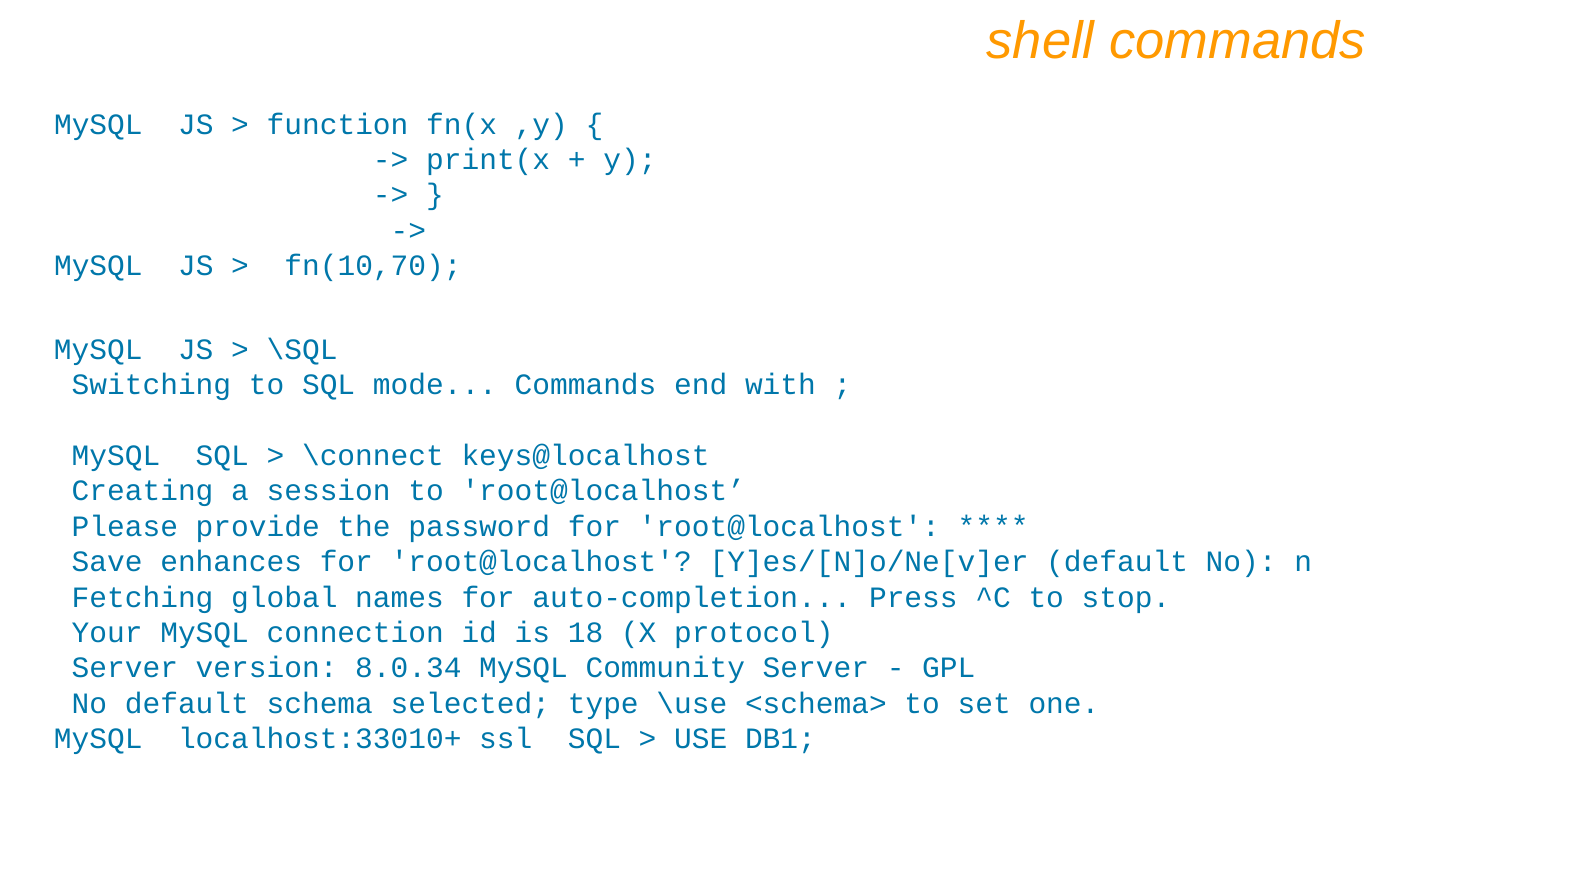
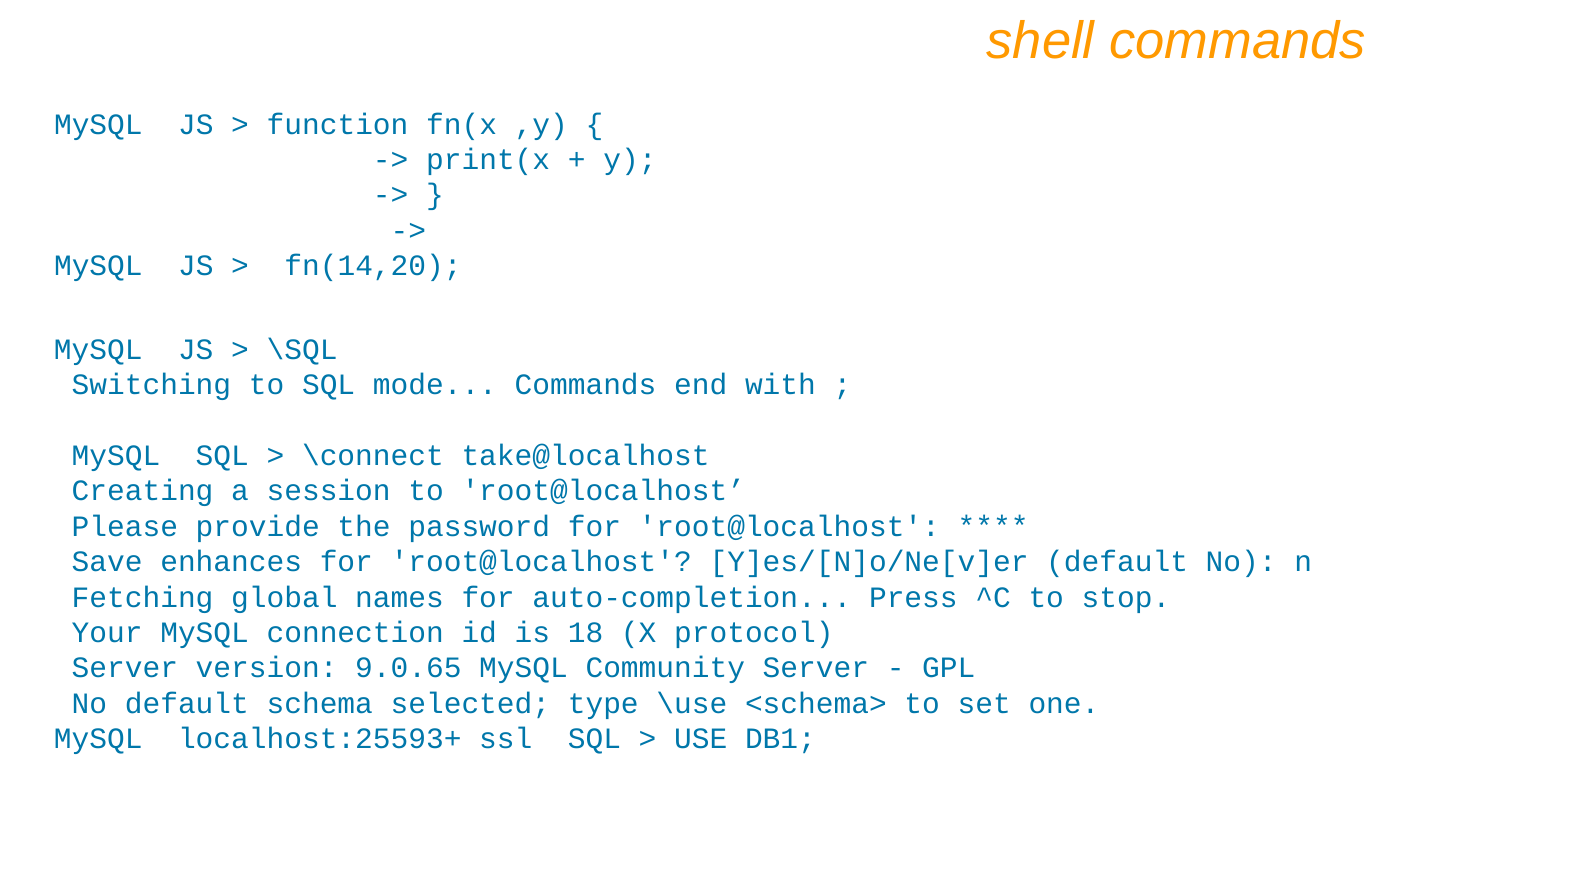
fn(10,70: fn(10,70 -> fn(14,20
keys@localhost: keys@localhost -> take@localhost
8.0.34: 8.0.34 -> 9.0.65
localhost:33010+: localhost:33010+ -> localhost:25593+
